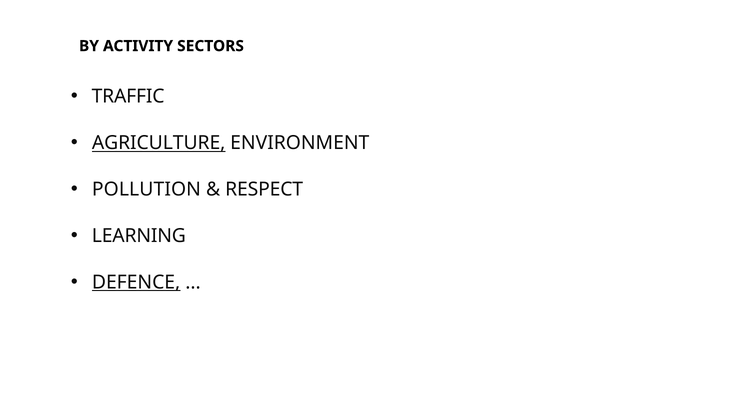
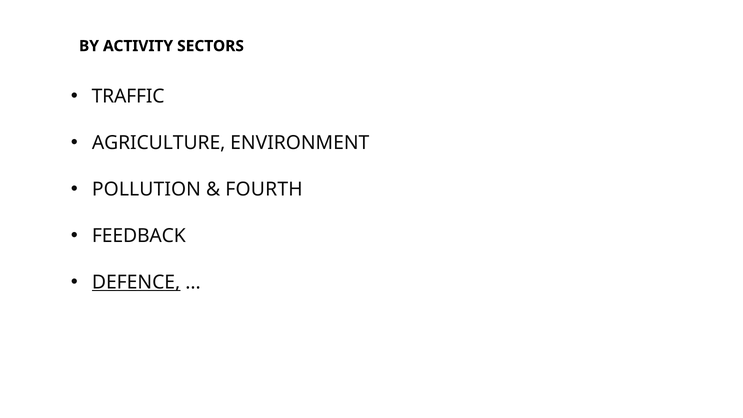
AGRICULTURE underline: present -> none
RESPECT: RESPECT -> FOURTH
LEARNING: LEARNING -> FEEDBACK
